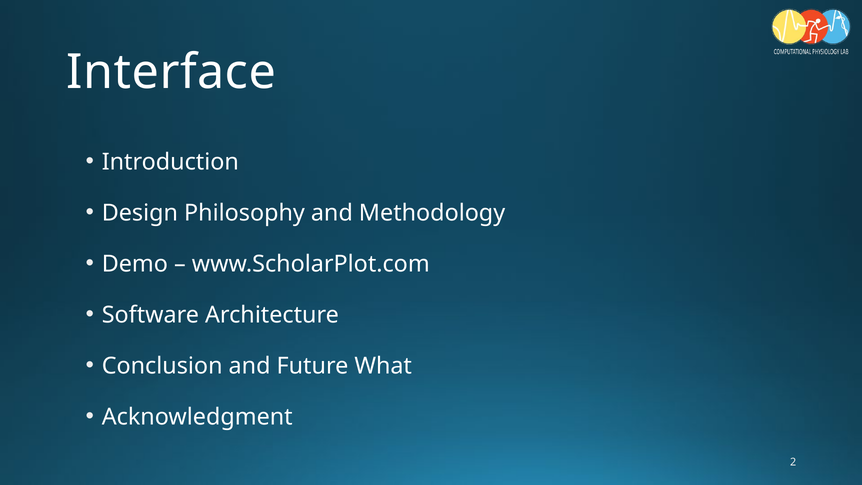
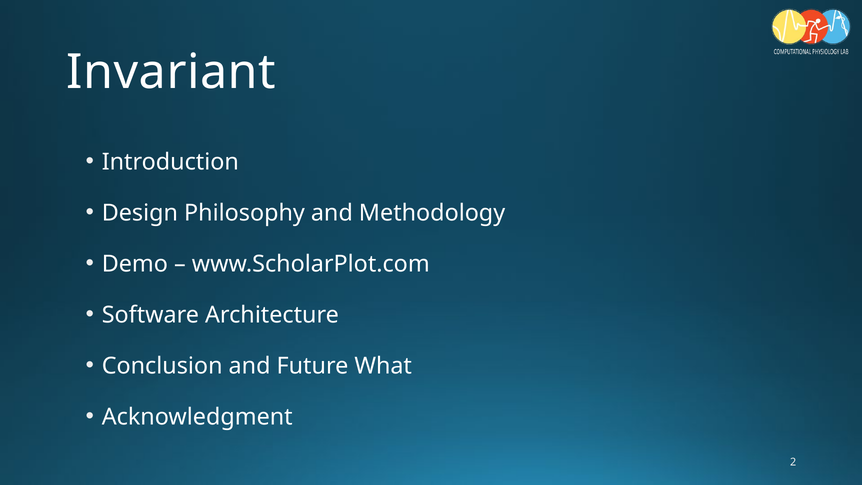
Interface: Interface -> Invariant
